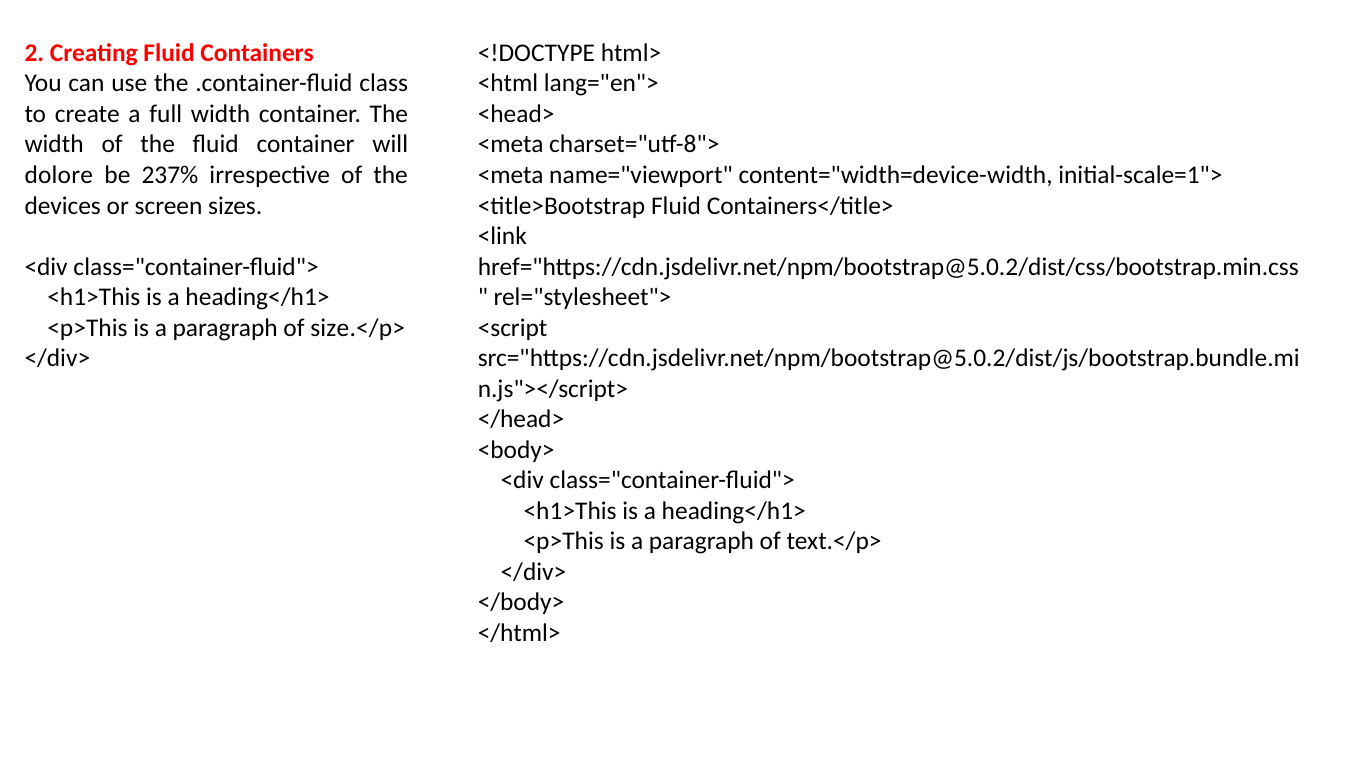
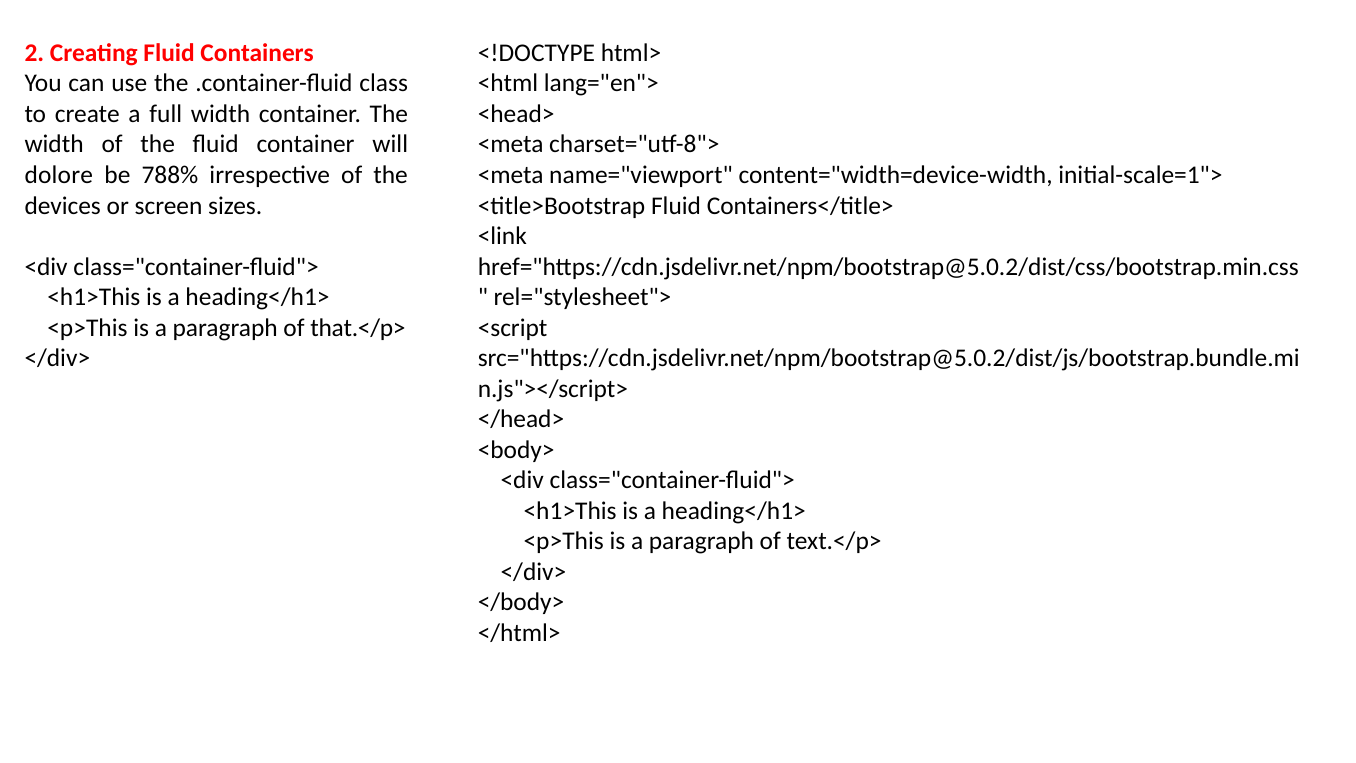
237%: 237% -> 788%
size.</p>: size.</p> -> that.</p>
